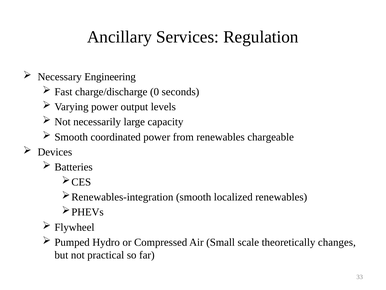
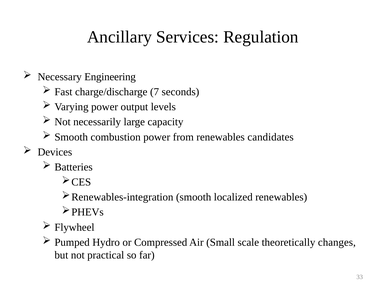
0: 0 -> 7
coordinated: coordinated -> combustion
chargeable: chargeable -> candidates
